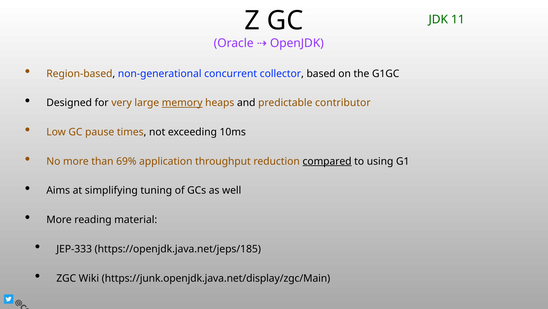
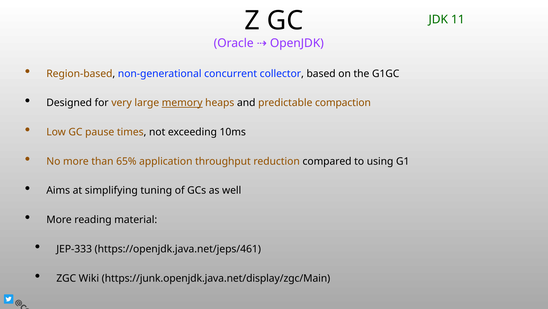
contributor: contributor -> compaction
69%: 69% -> 65%
compared underline: present -> none
https://openjdk.java.net/jeps/185: https://openjdk.java.net/jeps/185 -> https://openjdk.java.net/jeps/461
